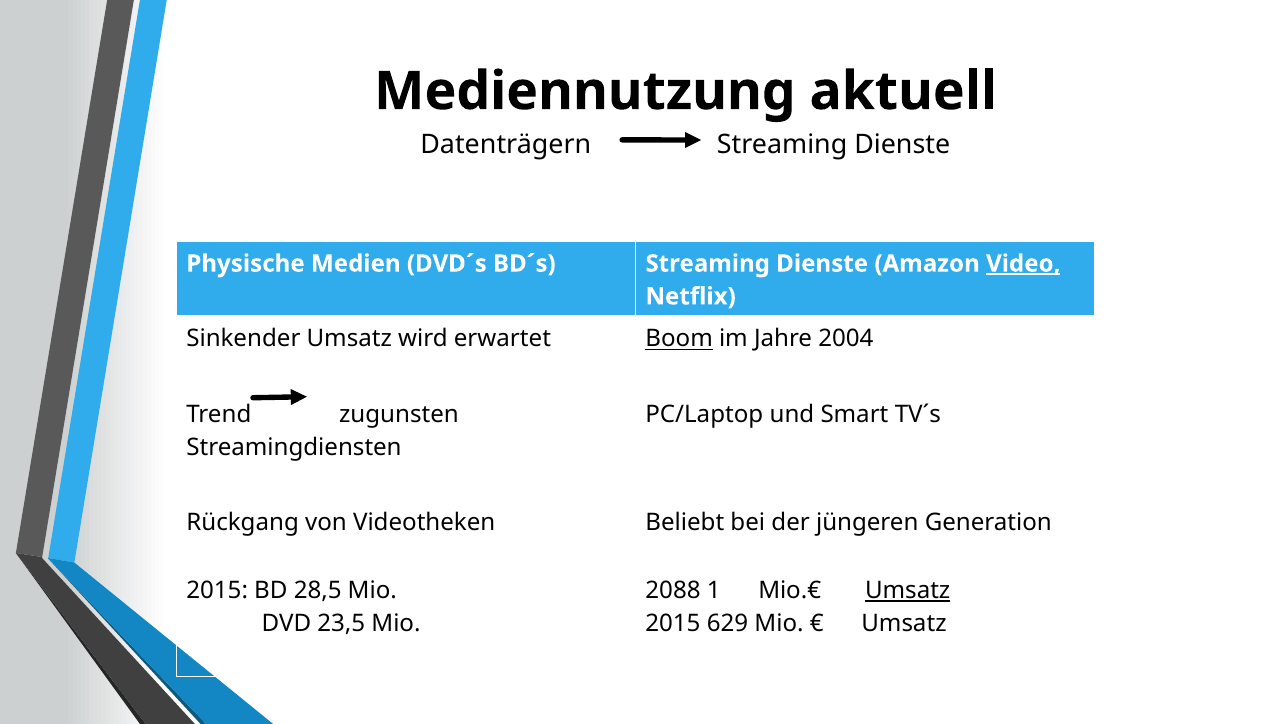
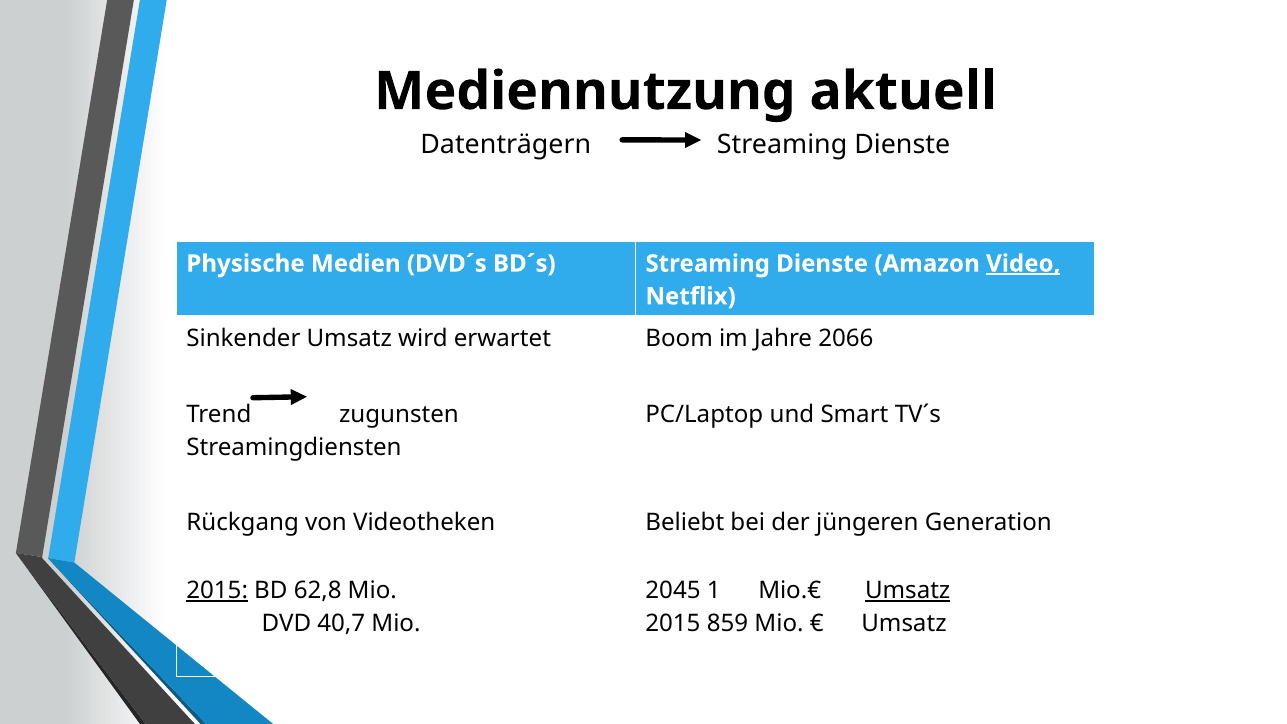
Boom underline: present -> none
2004: 2004 -> 2066
2015 at (217, 591) underline: none -> present
28,5: 28,5 -> 62,8
2088: 2088 -> 2045
23,5: 23,5 -> 40,7
629: 629 -> 859
